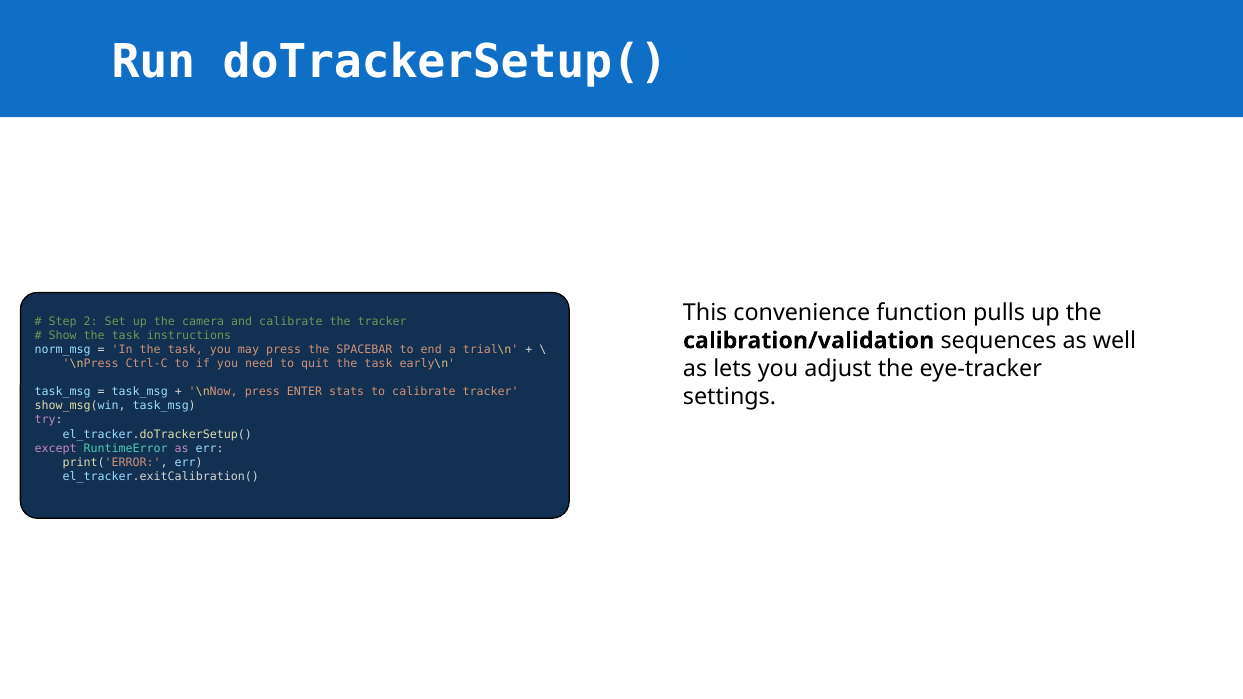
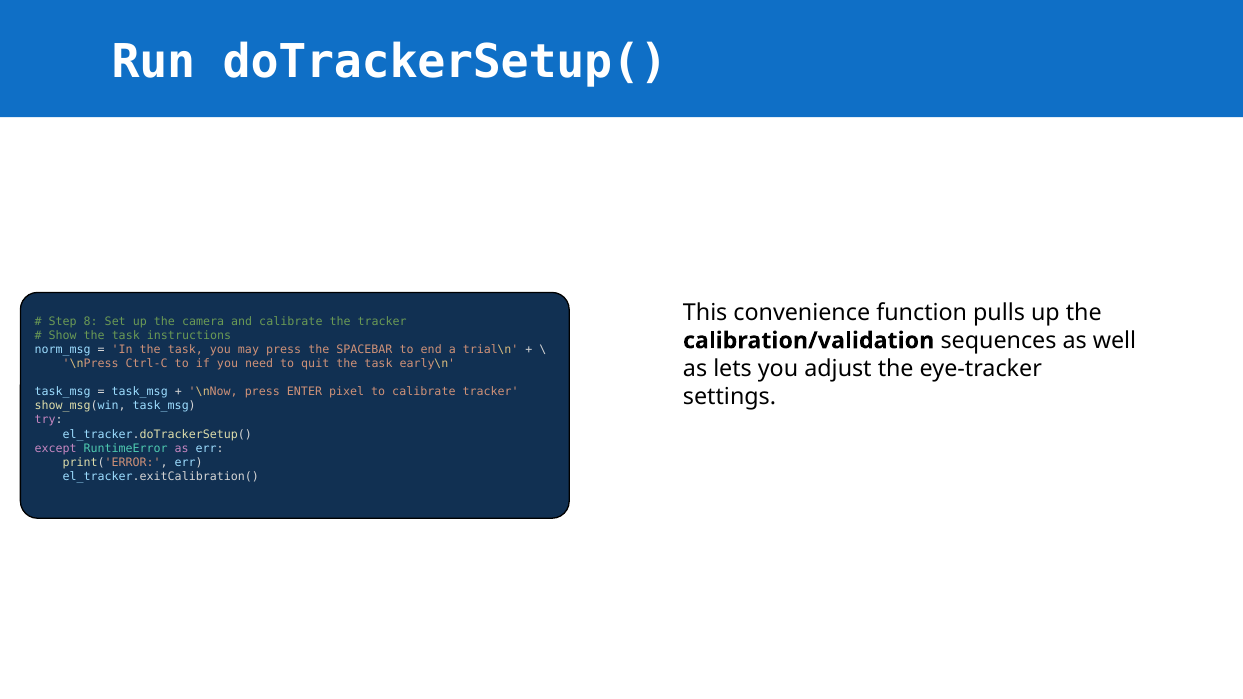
2: 2 -> 8
stats: stats -> pixel
